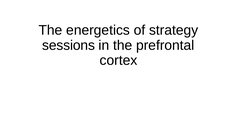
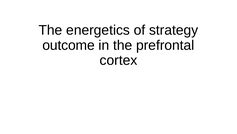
sessions: sessions -> outcome
